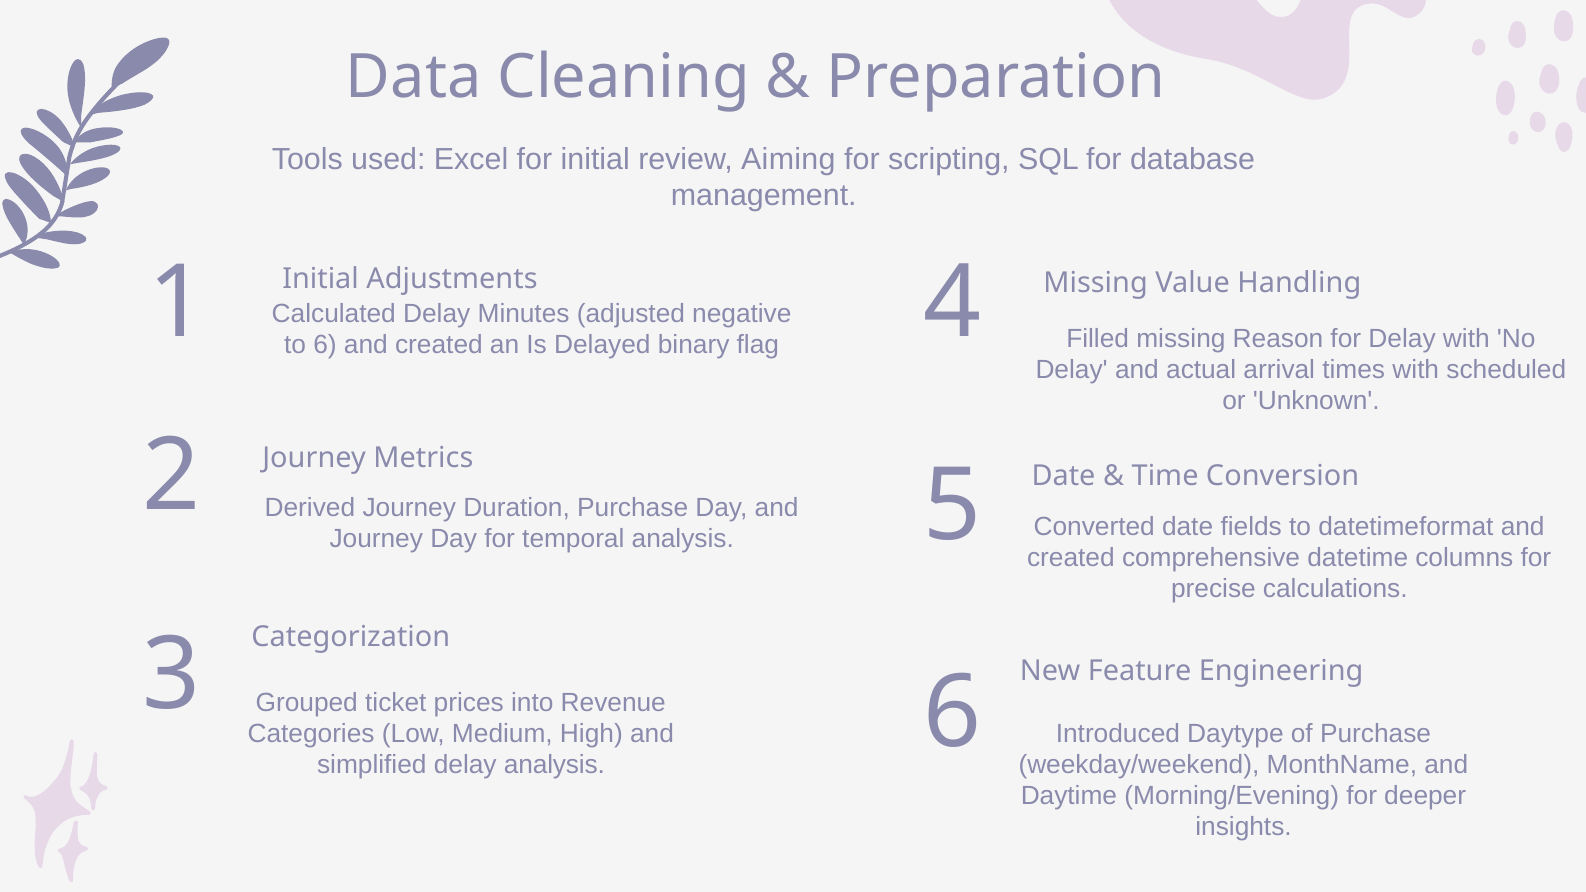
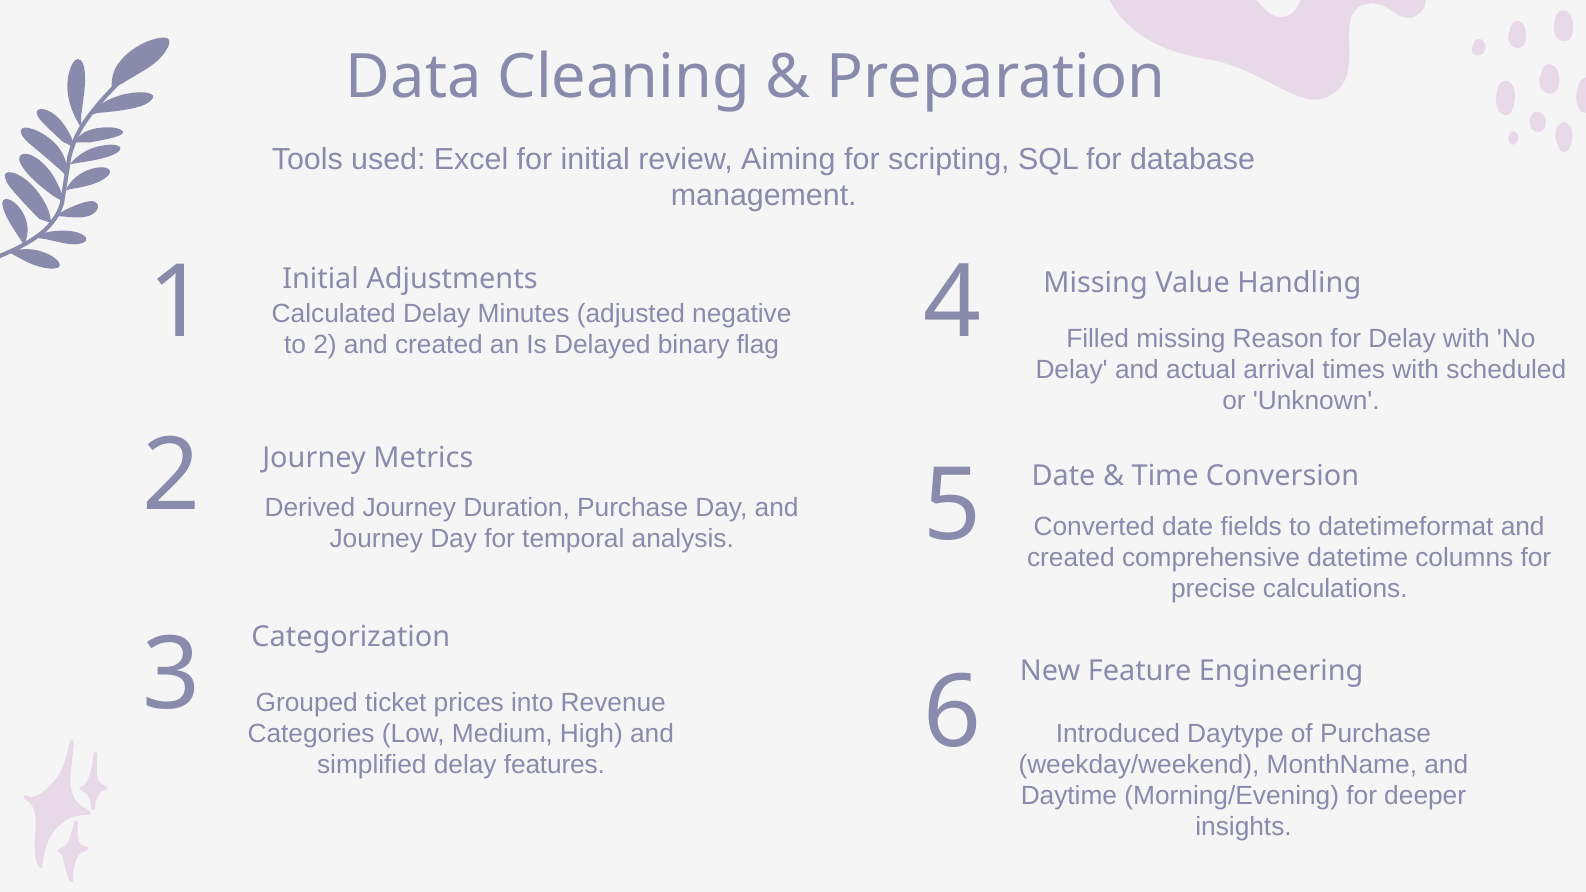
to 6: 6 -> 2
delay analysis: analysis -> features
